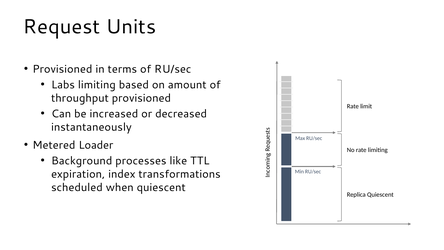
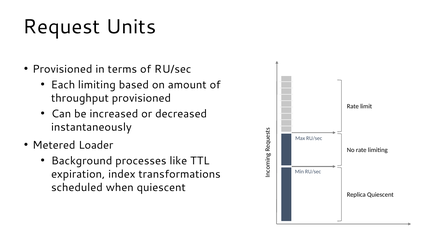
Labs: Labs -> Each
